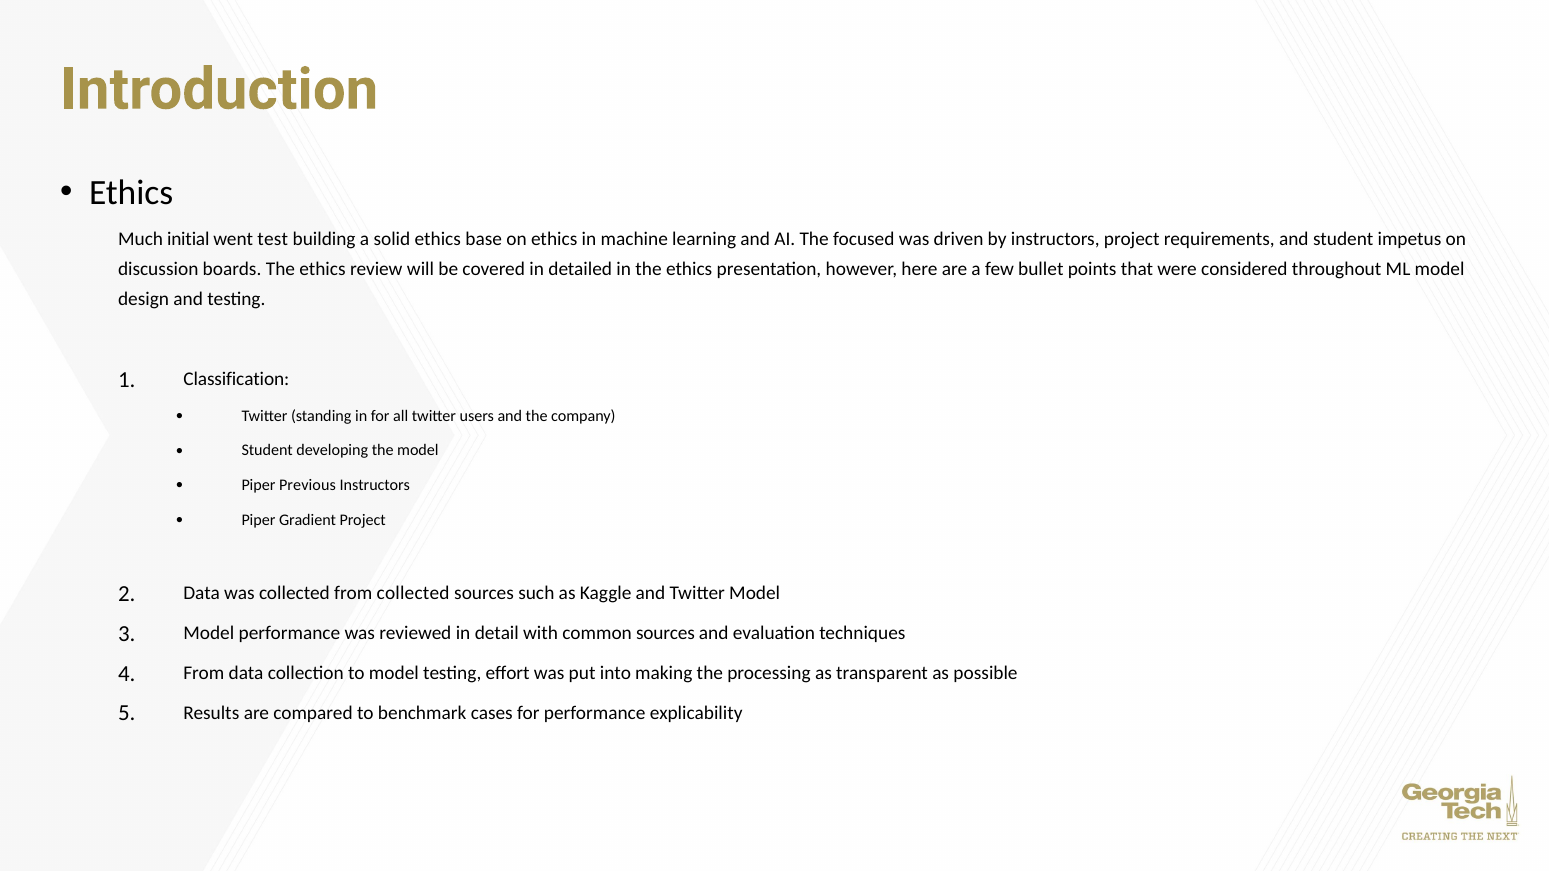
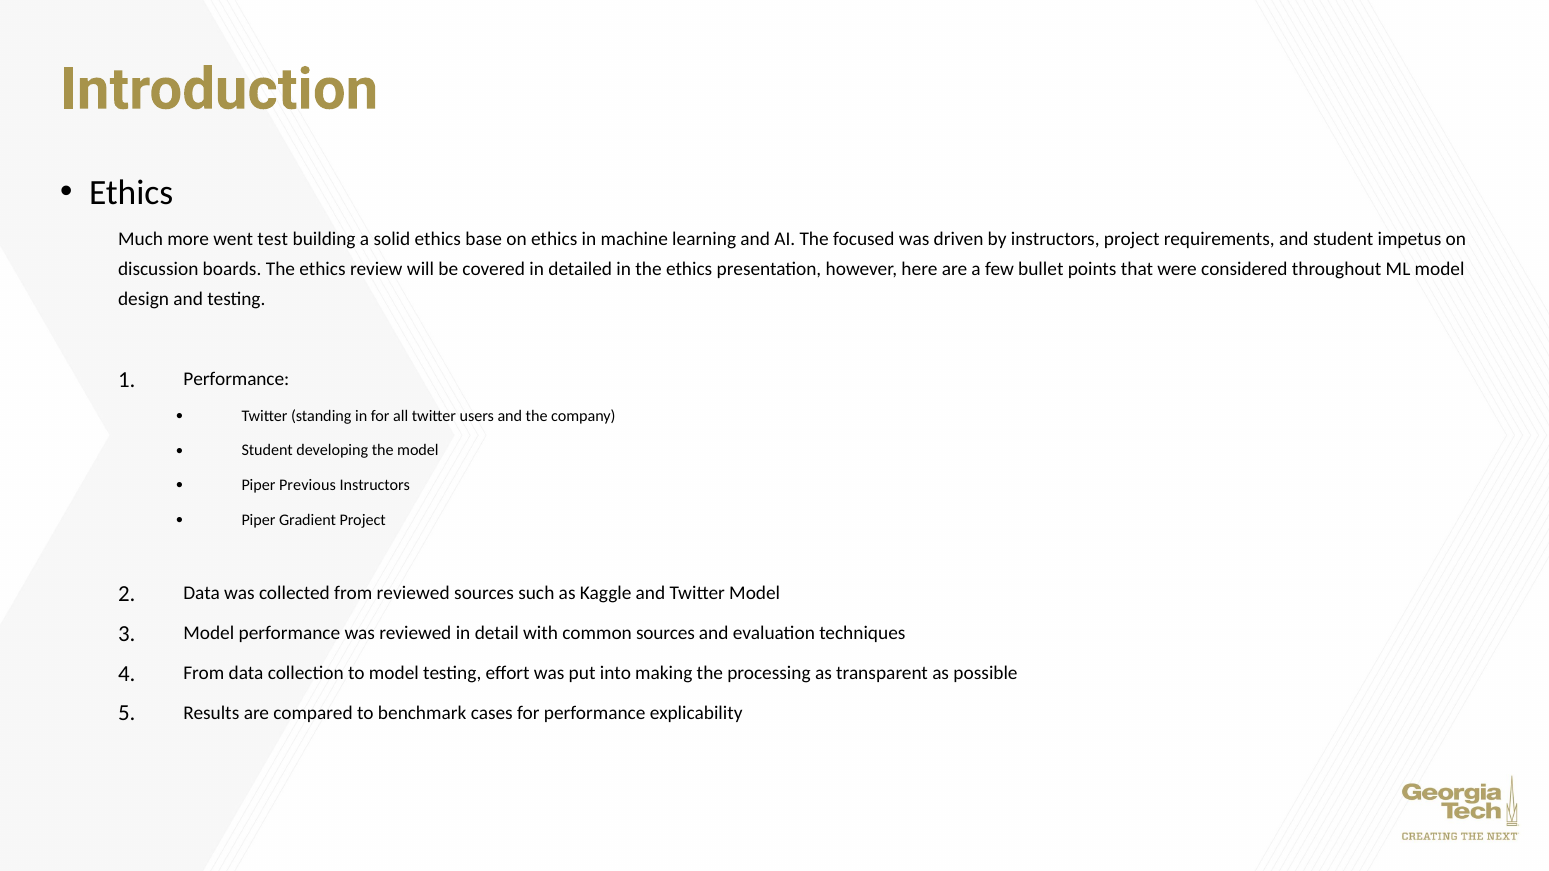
initial: initial -> more
Classification at (236, 379): Classification -> Performance
from collected: collected -> reviewed
